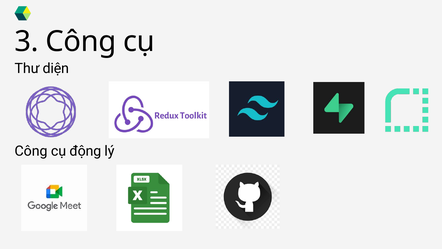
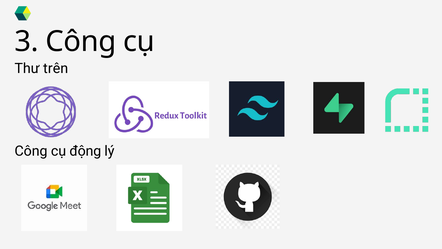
diện: diện -> trên
